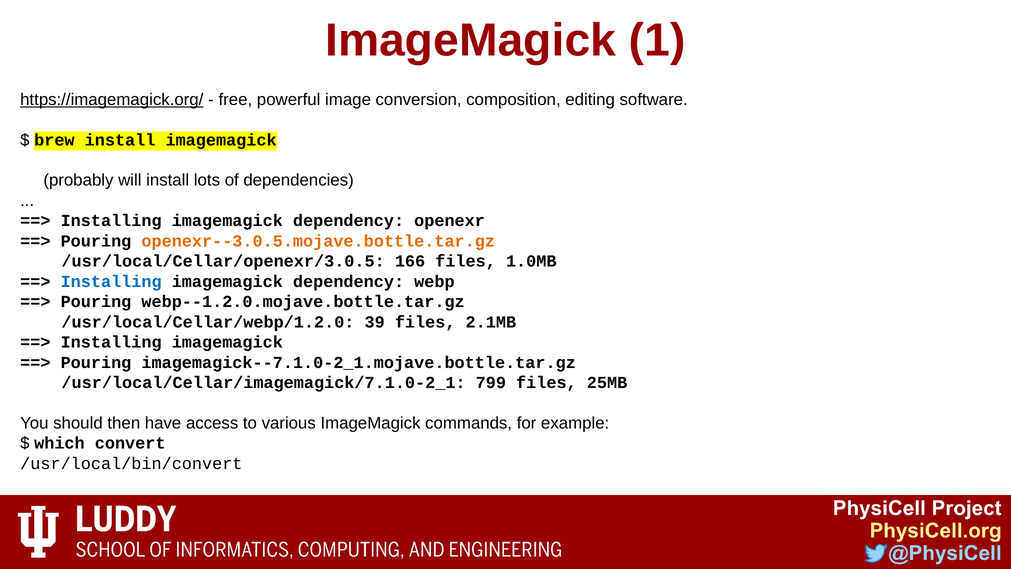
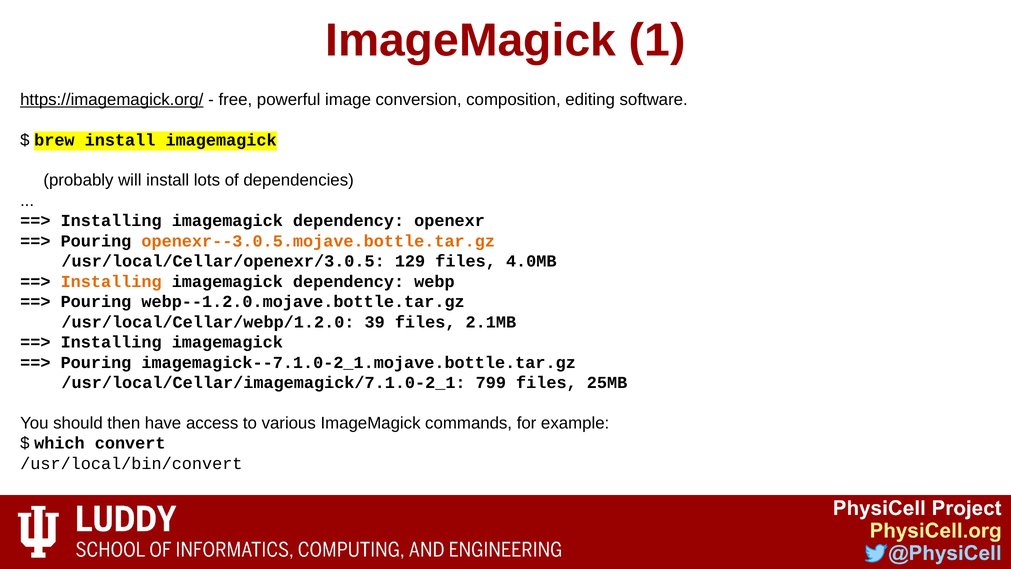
166: 166 -> 129
1.0MB: 1.0MB -> 4.0MB
Installing at (111, 281) colour: blue -> orange
